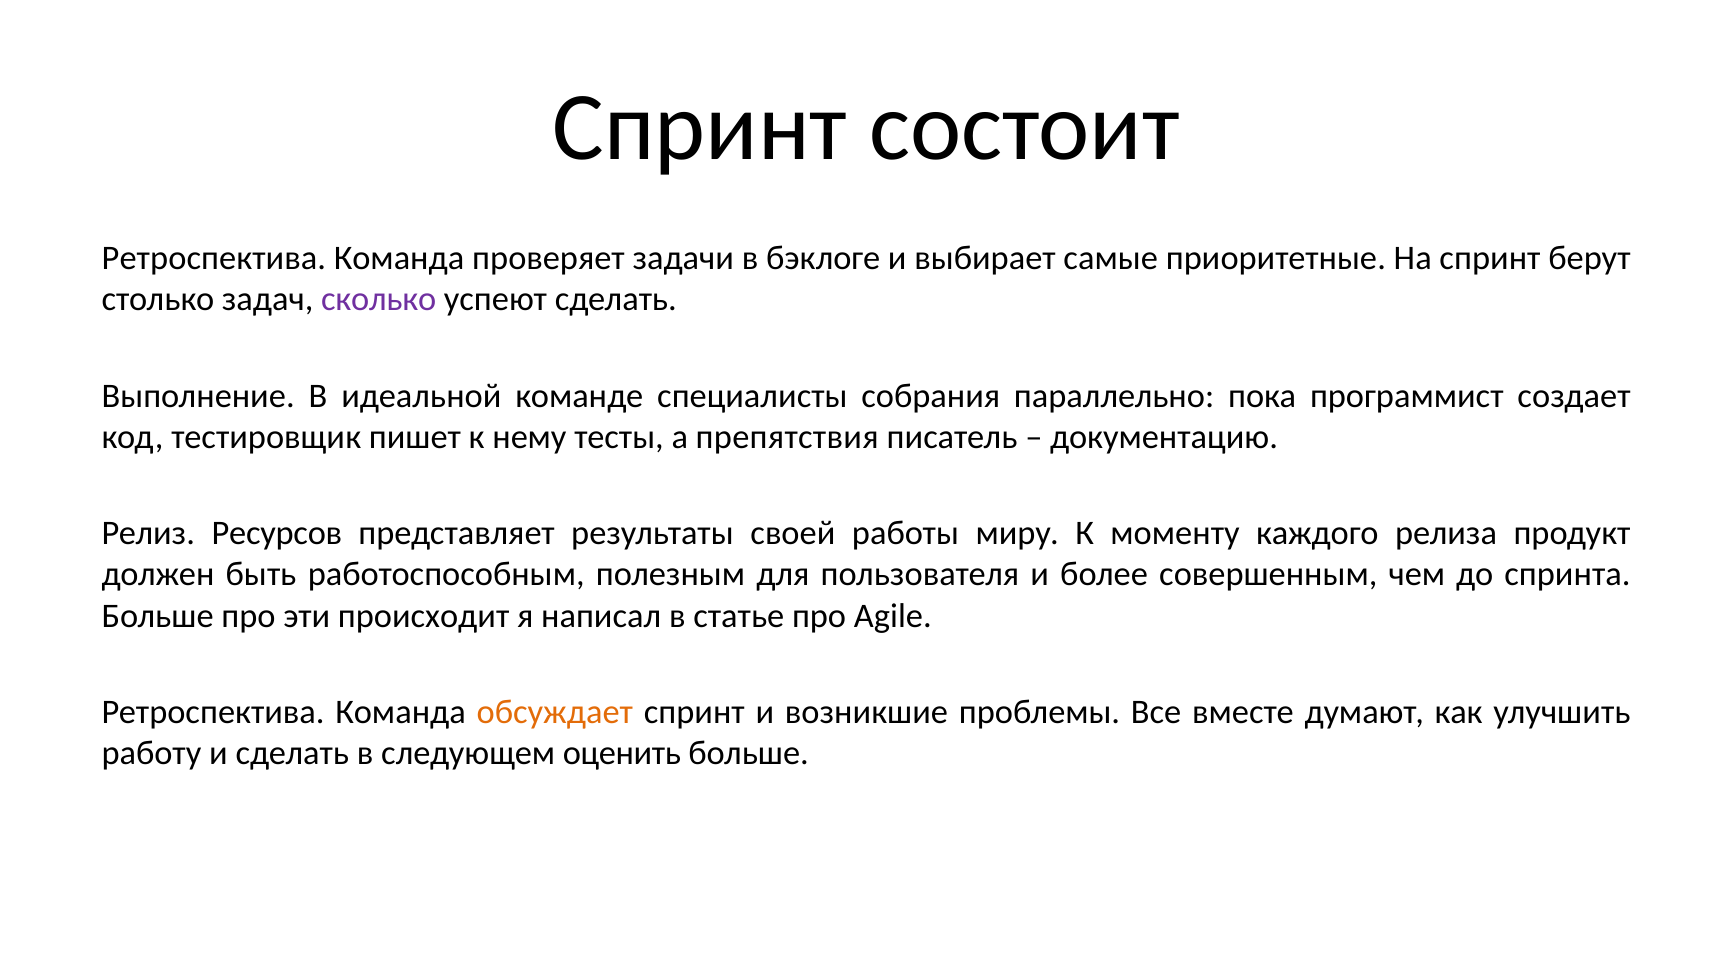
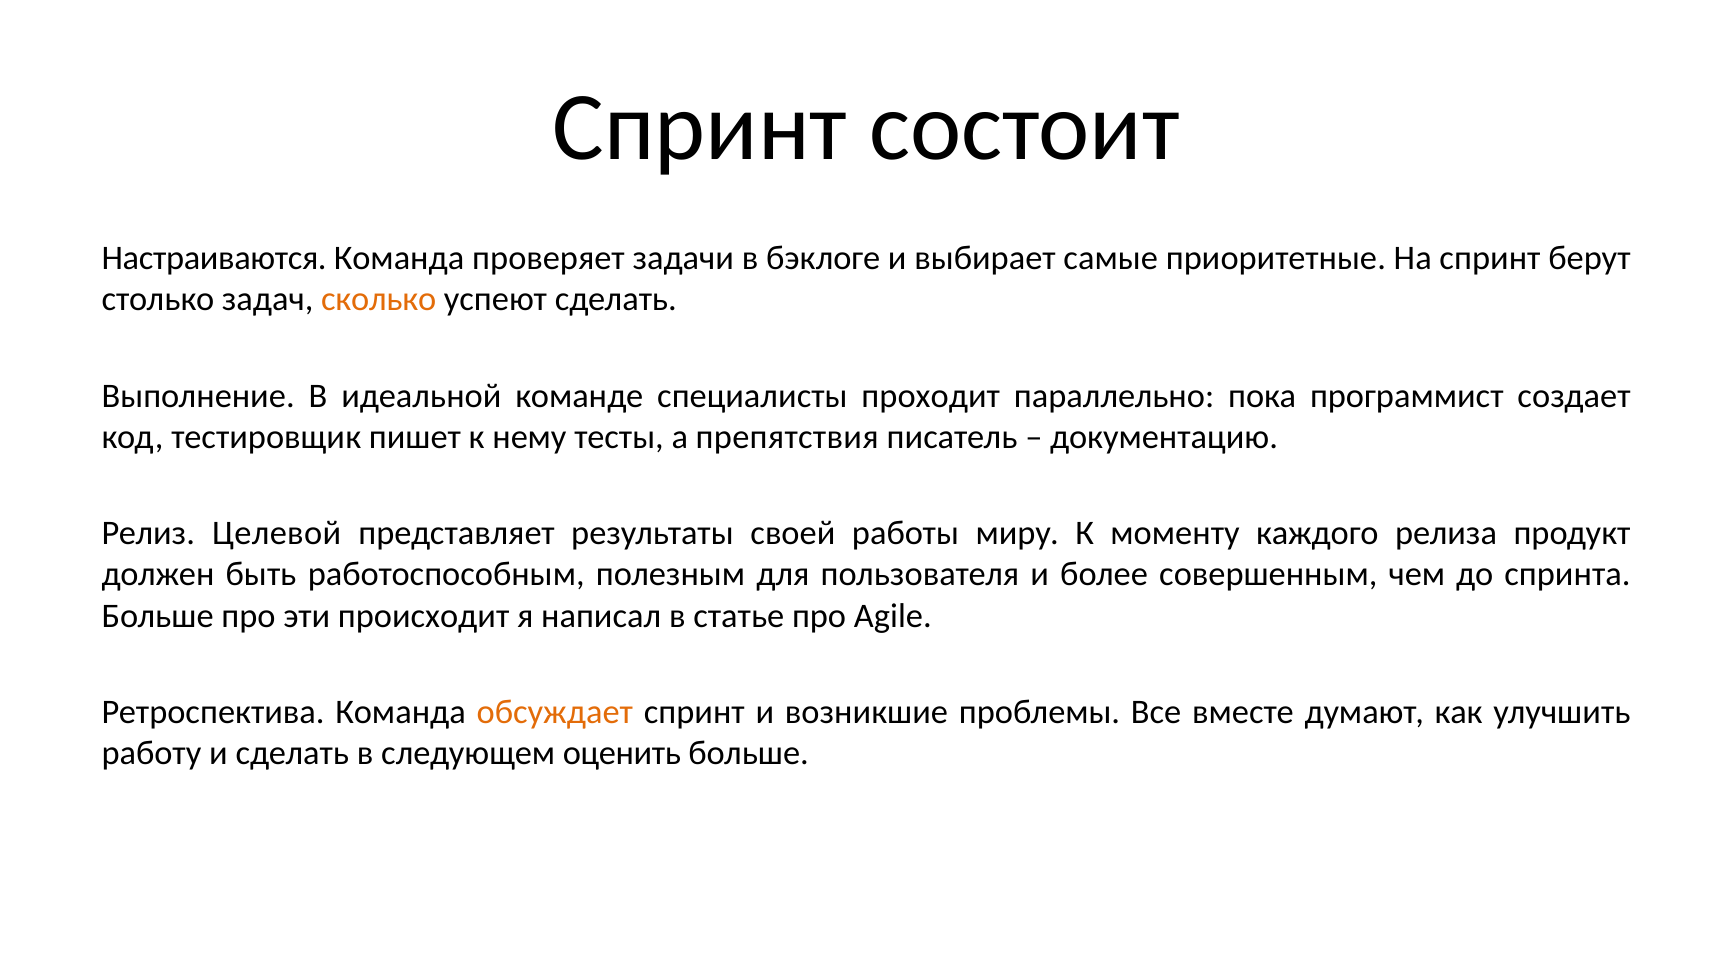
Ретроспектива at (214, 258): Ретроспектива -> Настраиваются
сколько colour: purple -> orange
собрания: собрания -> проходит
Ресурсов: Ресурсов -> Целевой
